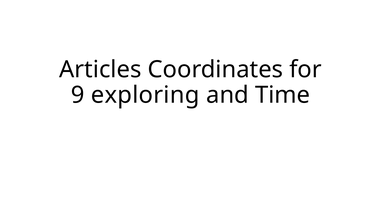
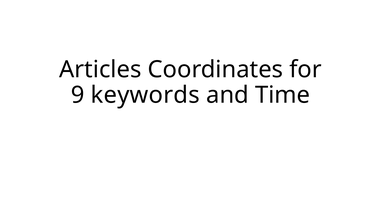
exploring: exploring -> keywords
